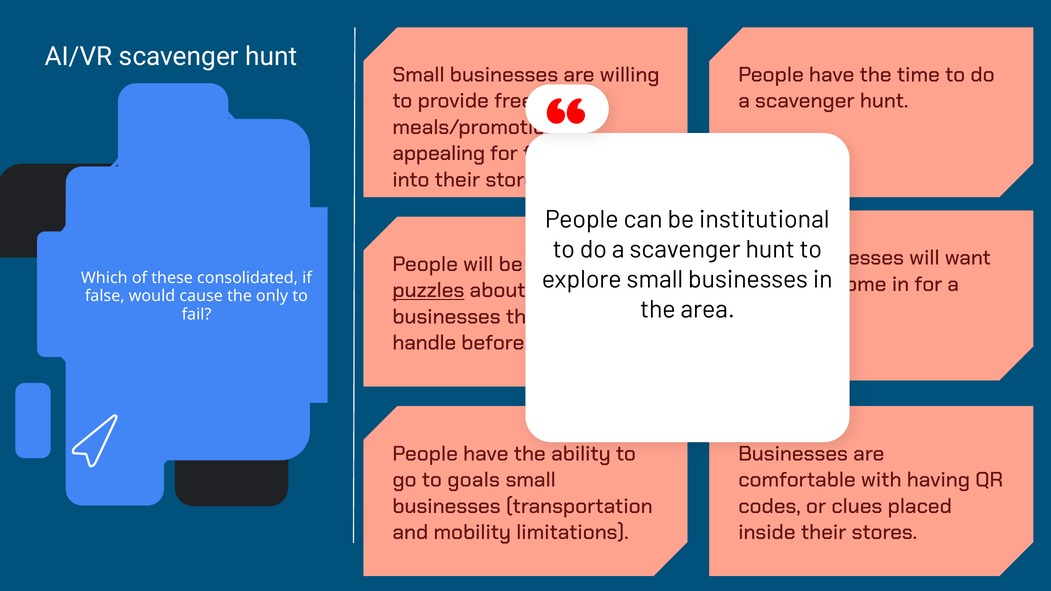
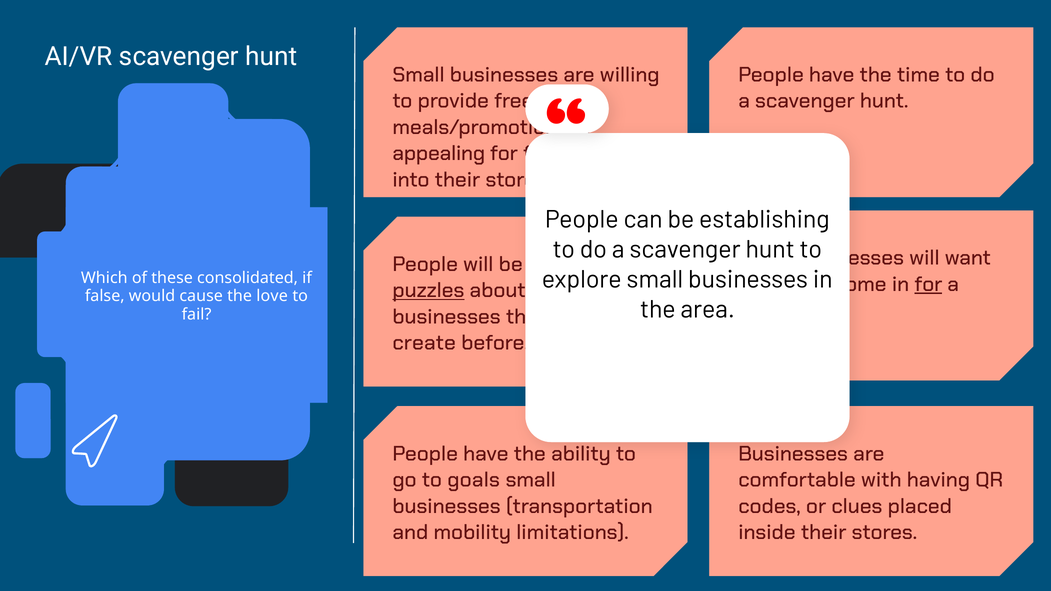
institutional: institutional -> establishing
for at (928, 284) underline: none -> present
only: only -> love
handle: handle -> create
